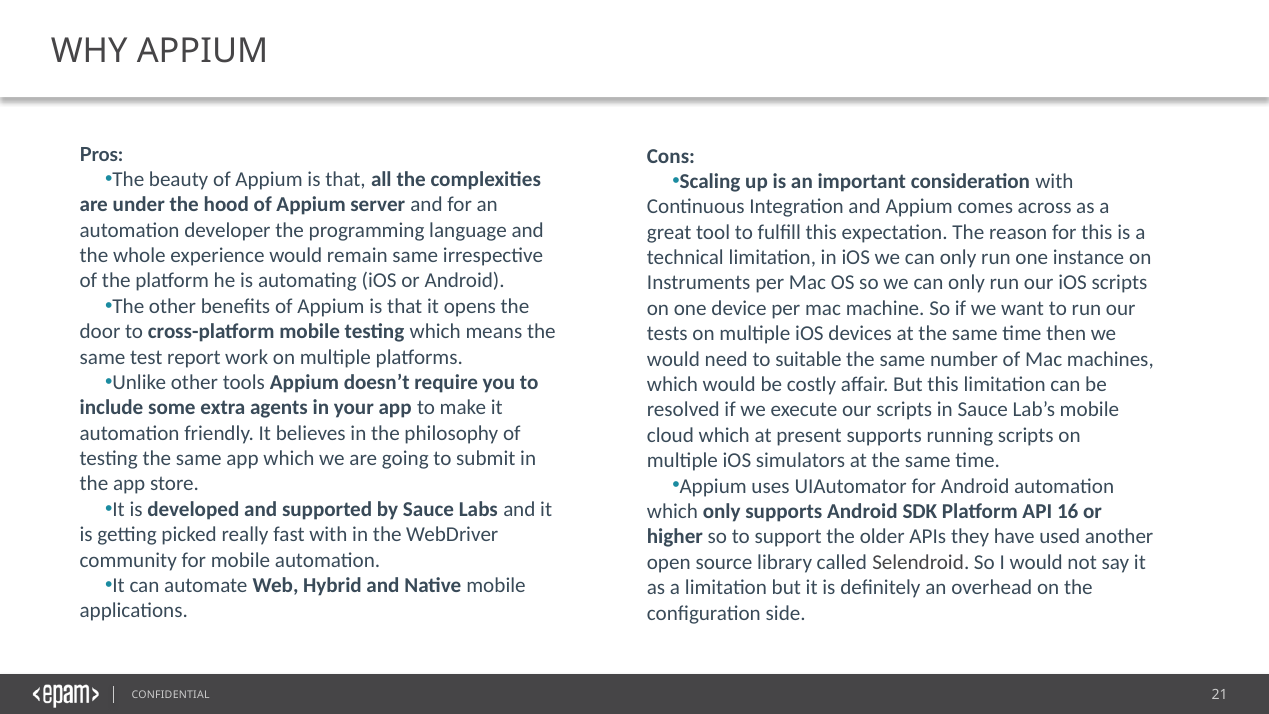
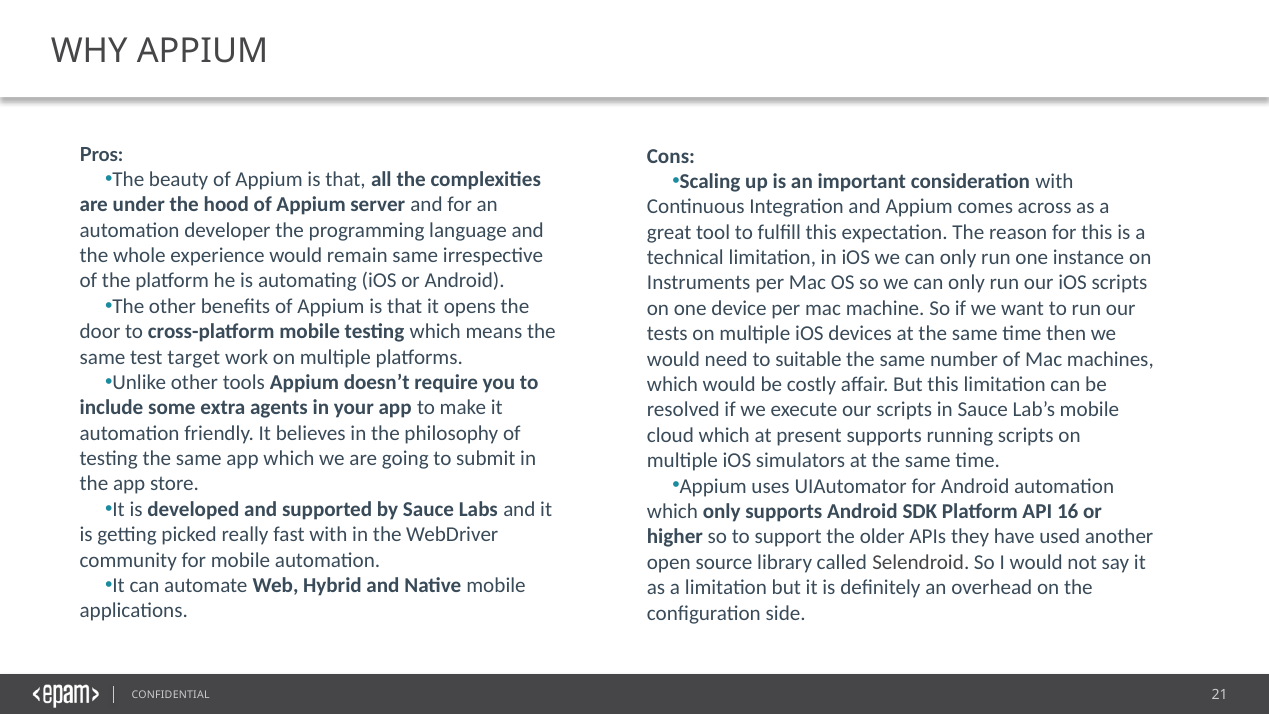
report: report -> target
